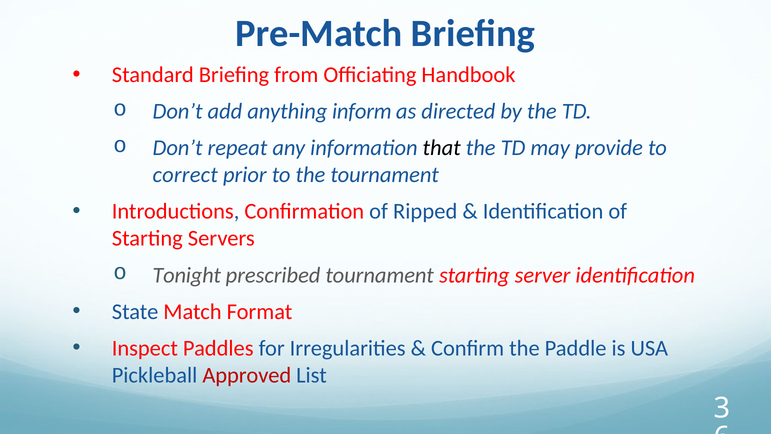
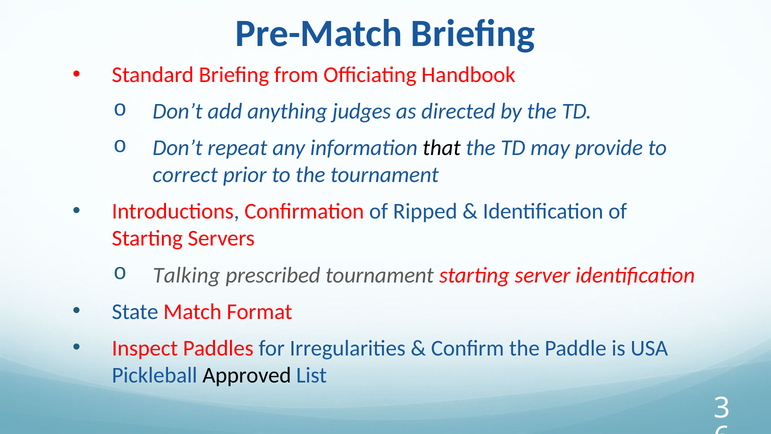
inform: inform -> judges
Tonight: Tonight -> Talking
Approved colour: red -> black
